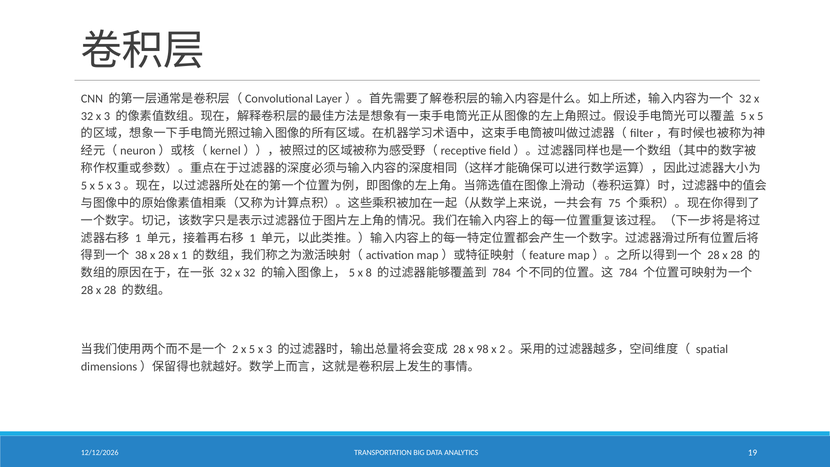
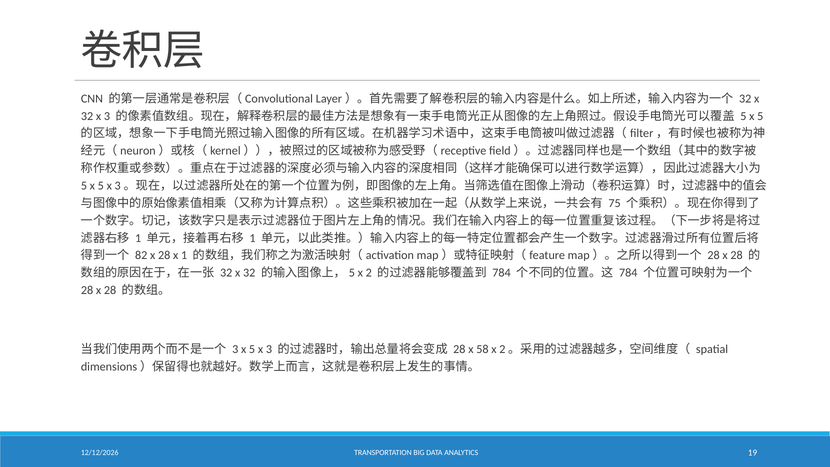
38: 38 -> 82
8: 8 -> 2
2 at (235, 349): 2 -> 3
98: 98 -> 58
